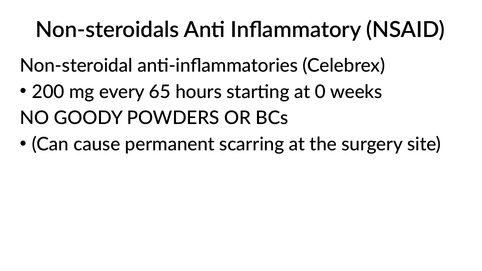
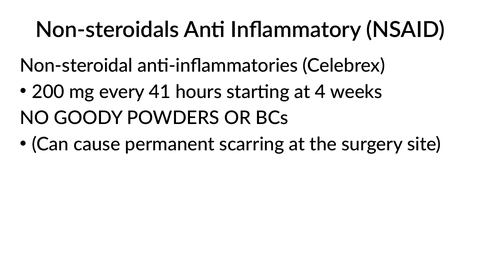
65: 65 -> 41
0: 0 -> 4
